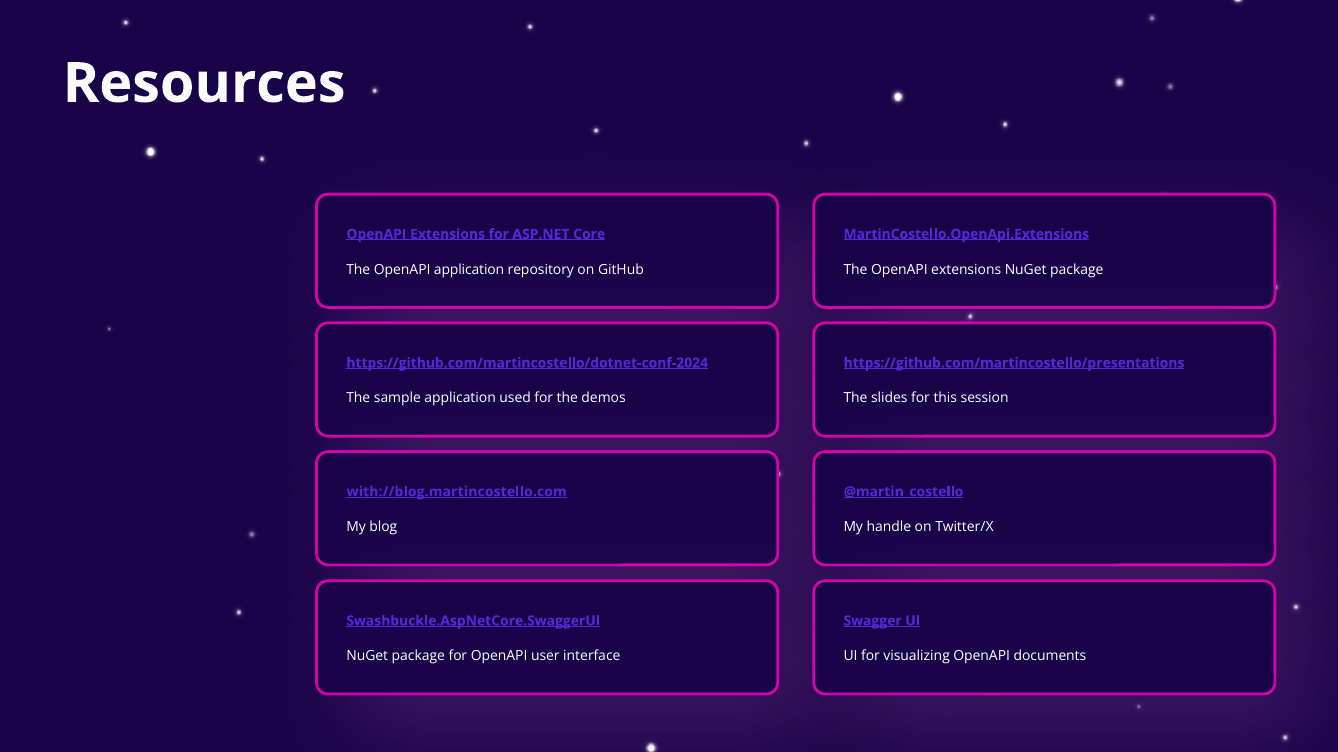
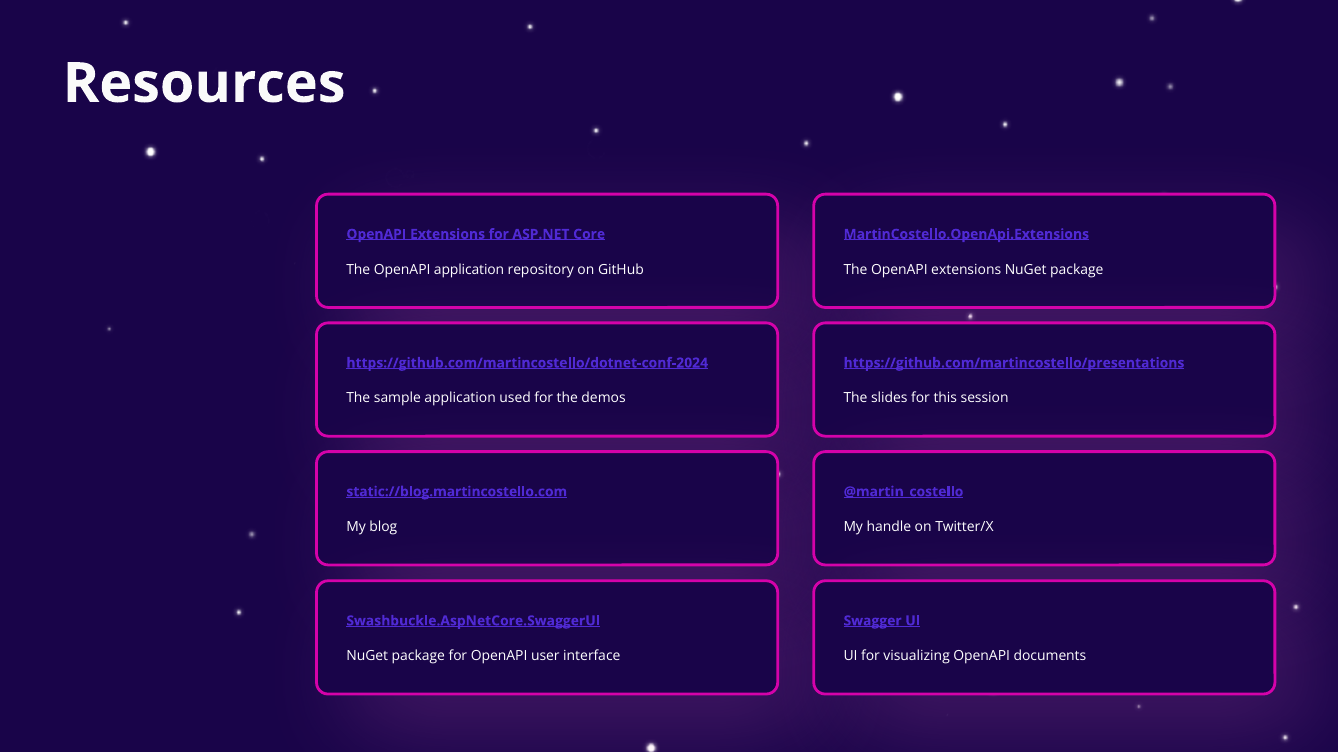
with://blog.martincostello.com: with://blog.martincostello.com -> static://blog.martincostello.com
